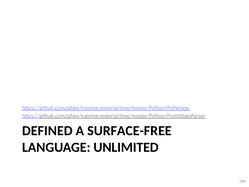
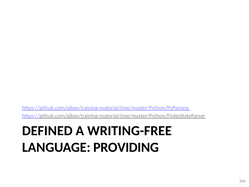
SURFACE-FREE: SURFACE-FREE -> WRITING-FREE
UNLIMITED: UNLIMITED -> PROVIDING
